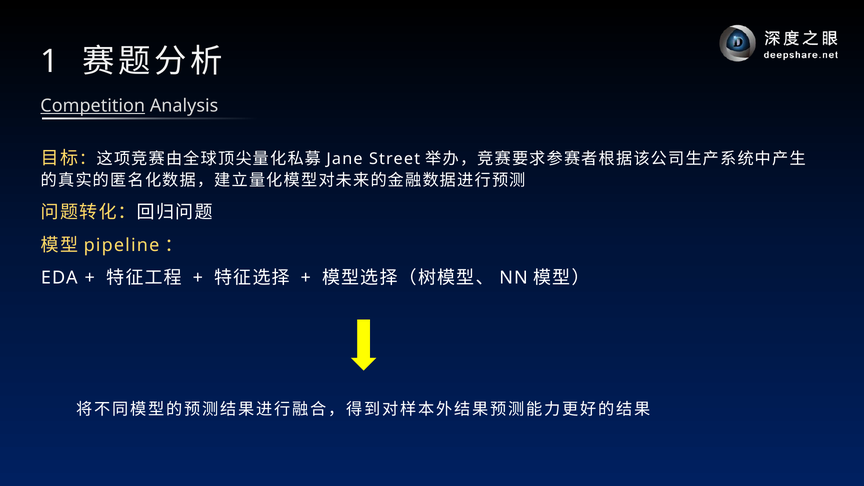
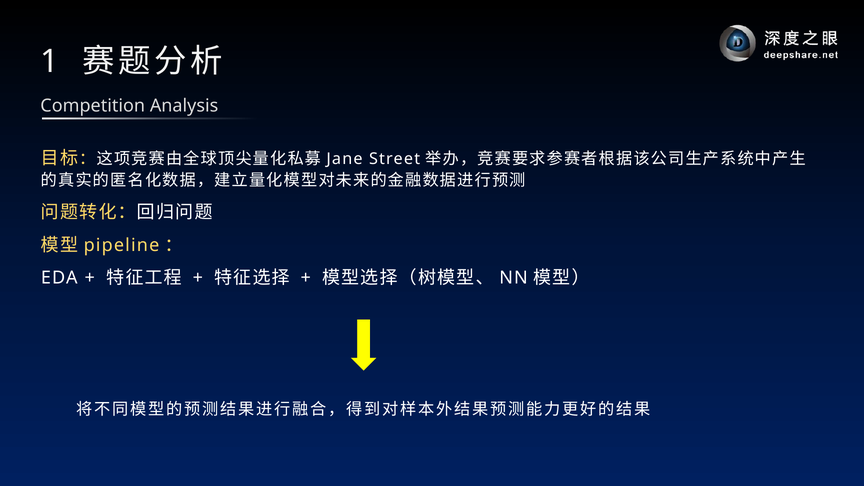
Competition underline: present -> none
